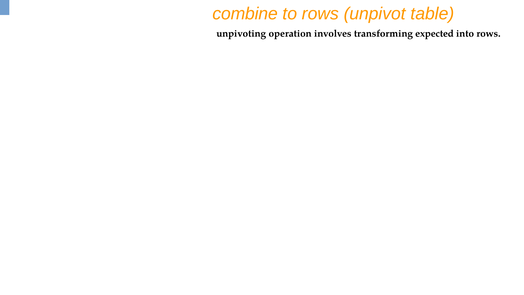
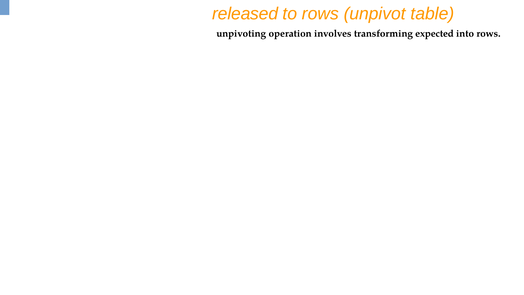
combine: combine -> released
